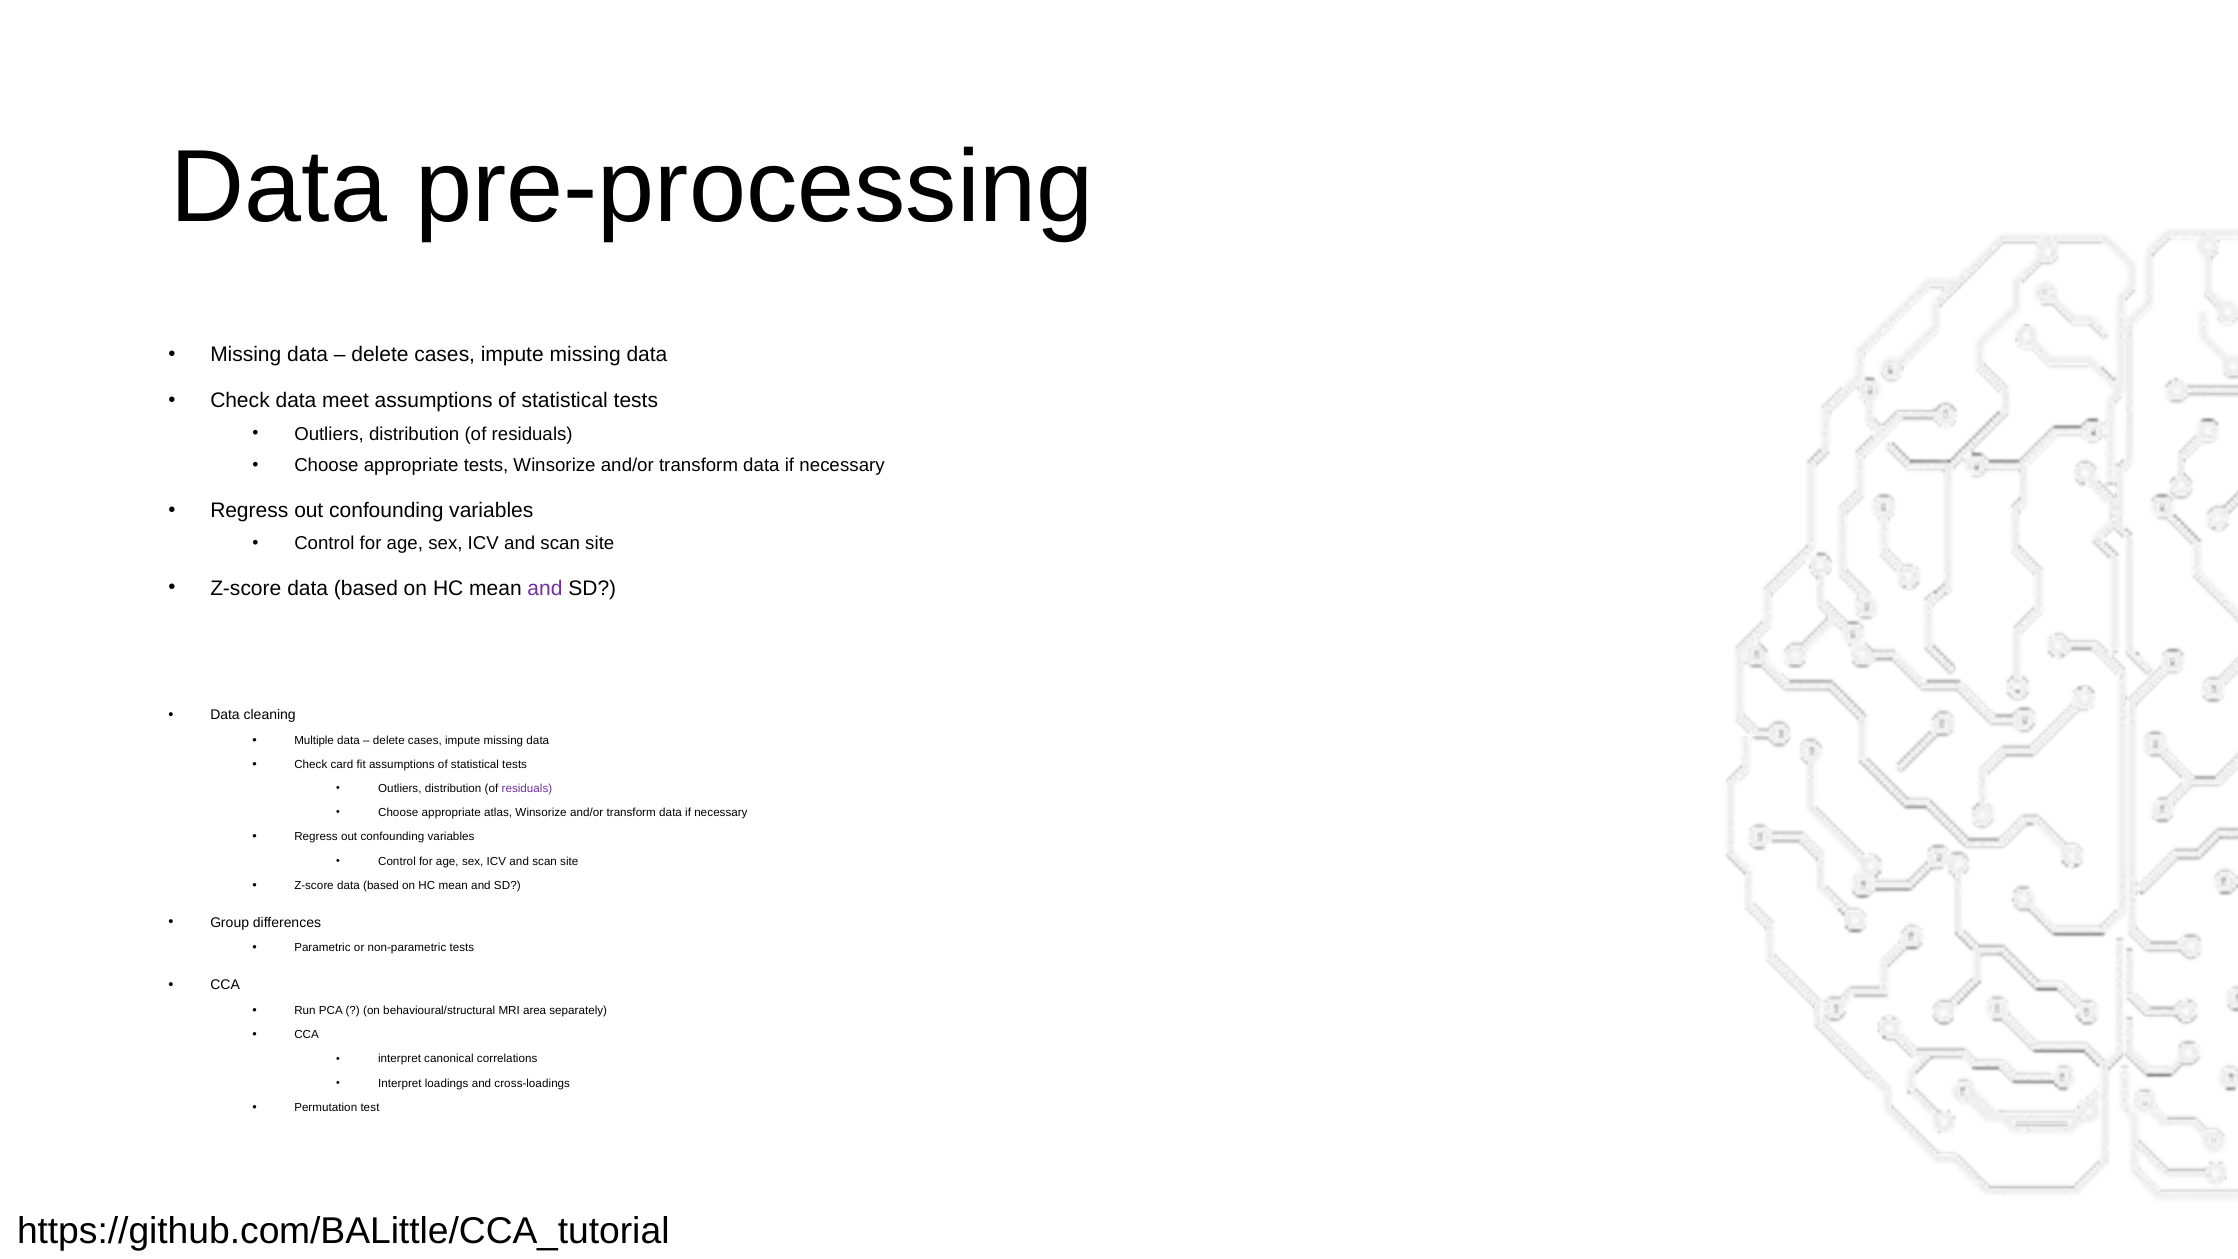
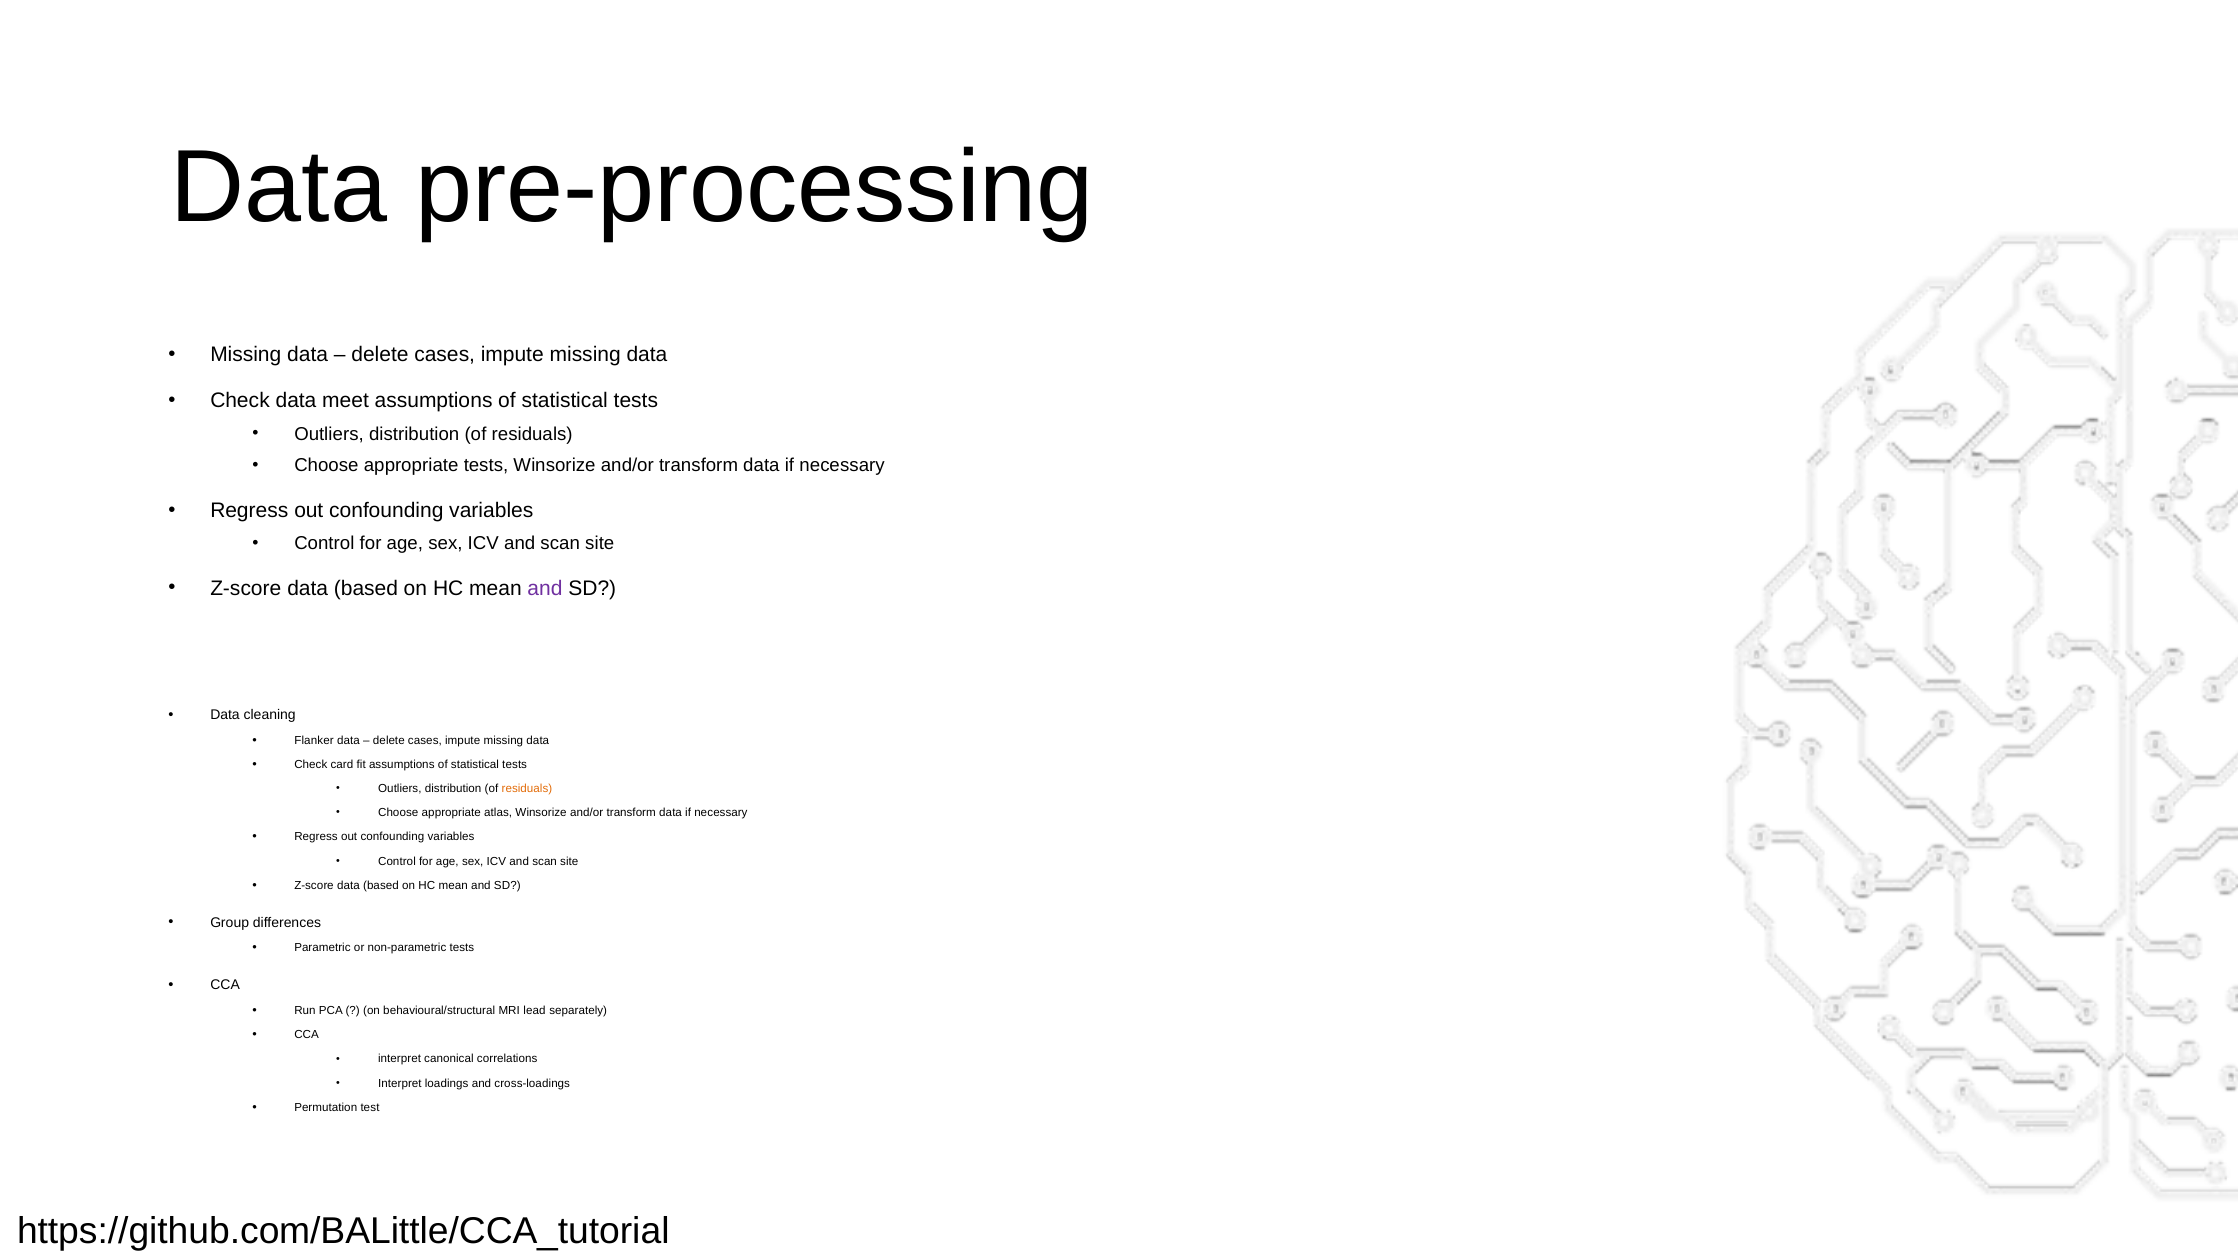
Multiple: Multiple -> Flanker
residuals at (527, 789) colour: purple -> orange
area: area -> lead
